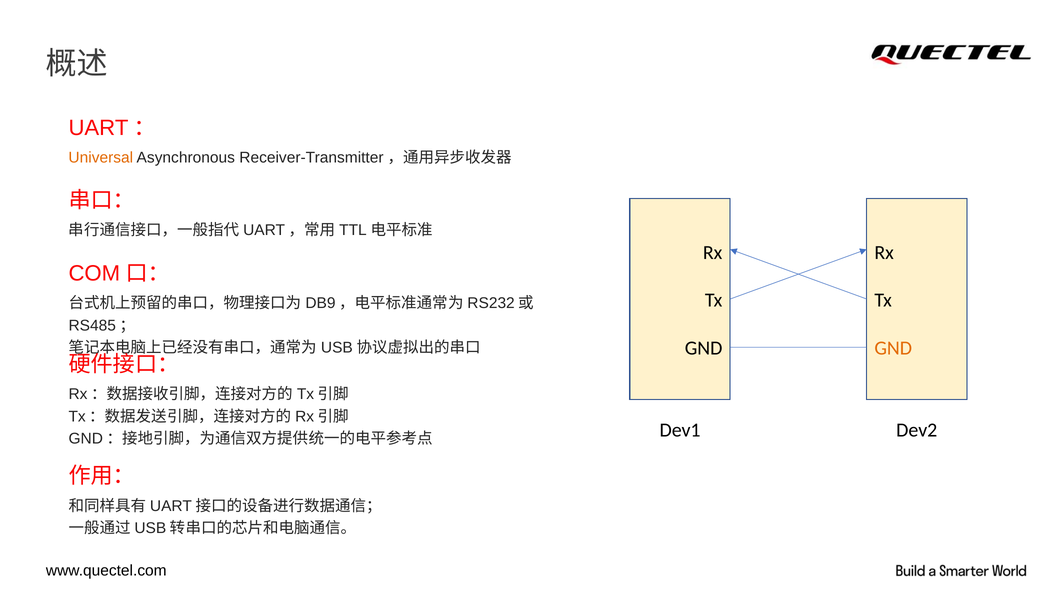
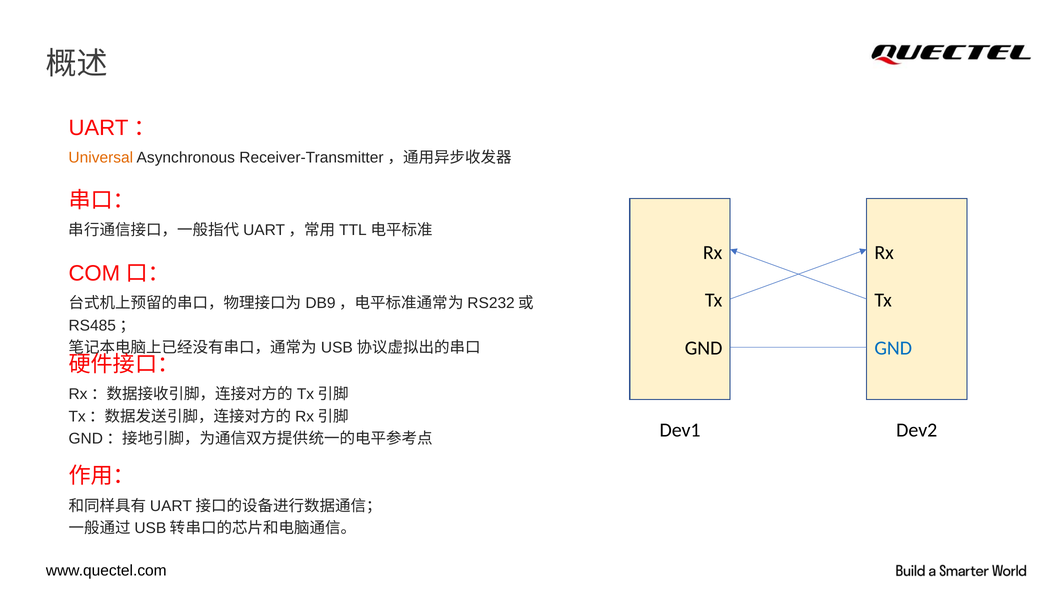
GND at (893, 348) colour: orange -> blue
